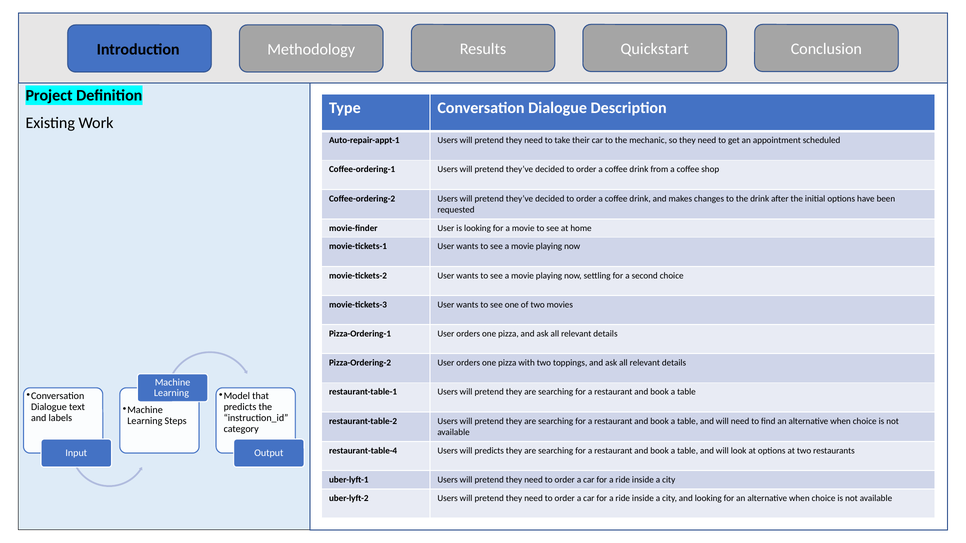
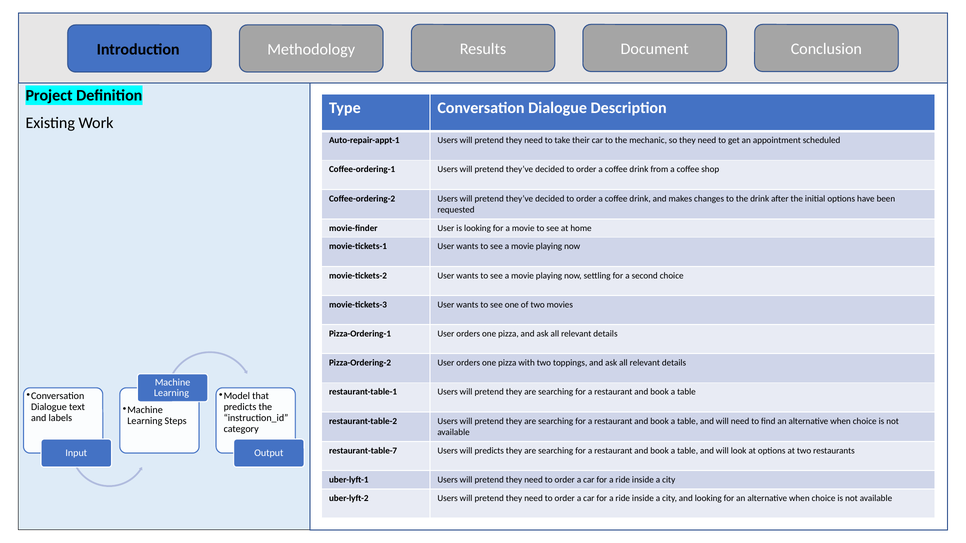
Quickstart: Quickstart -> Document
restaurant-table-4: restaurant-table-4 -> restaurant-table-7
